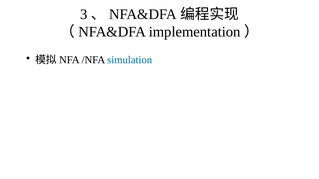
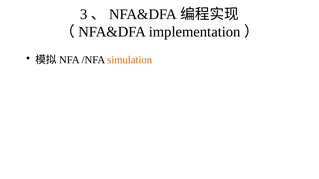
simulation colour: blue -> orange
